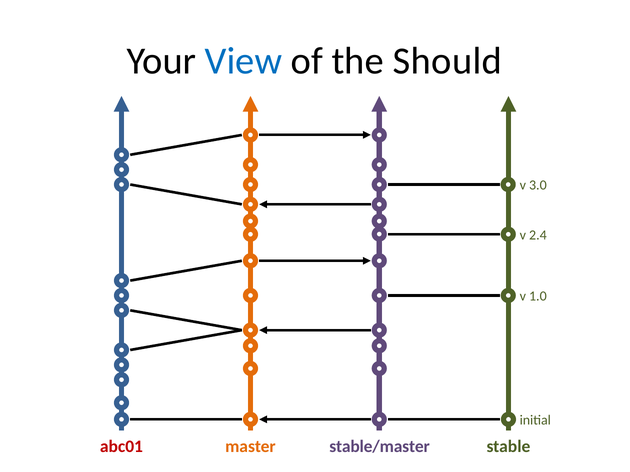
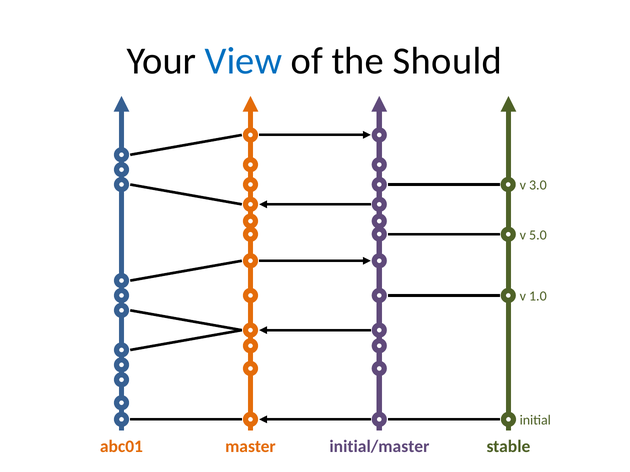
2.4: 2.4 -> 5.0
abc01 colour: red -> orange
stable/master: stable/master -> initial/master
